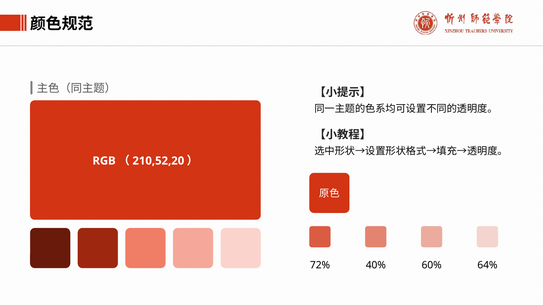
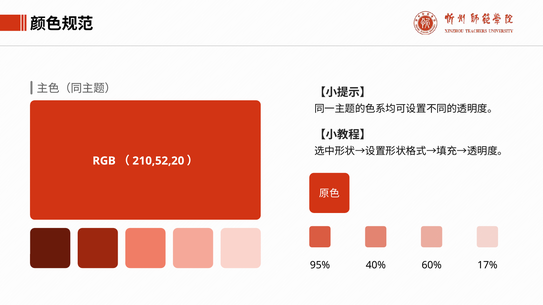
72%: 72% -> 95%
64%: 64% -> 17%
